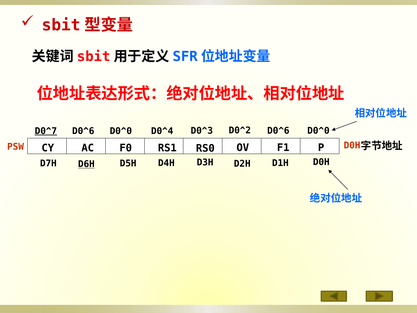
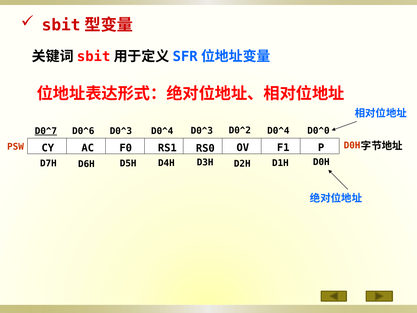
D0^0 at (121, 131): D0^0 -> D0^3
D0^2 D0^6: D0^6 -> D0^4
D6H underline: present -> none
